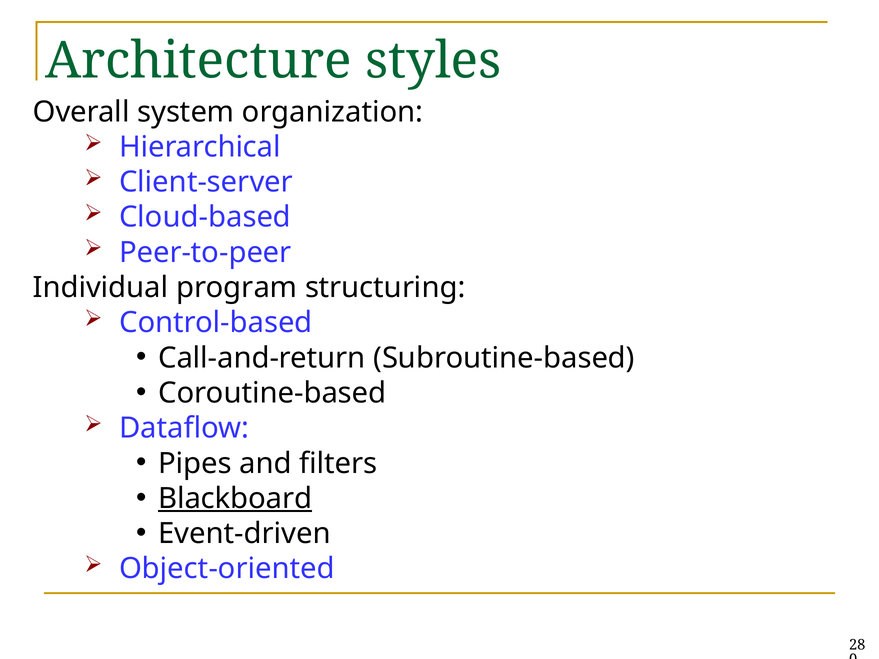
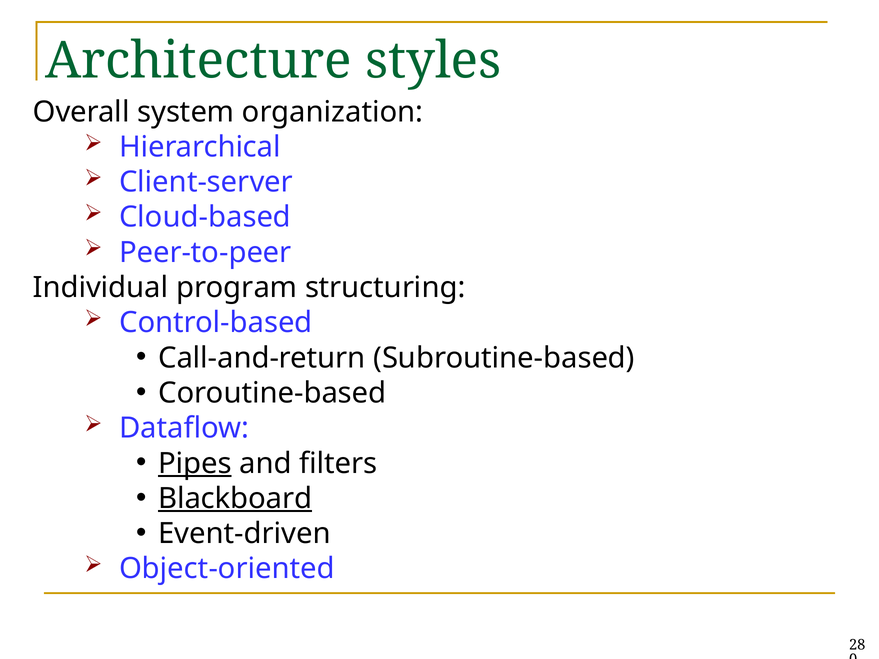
Pipes underline: none -> present
